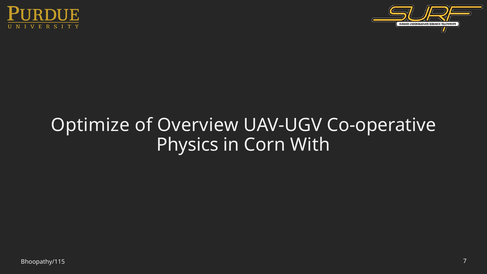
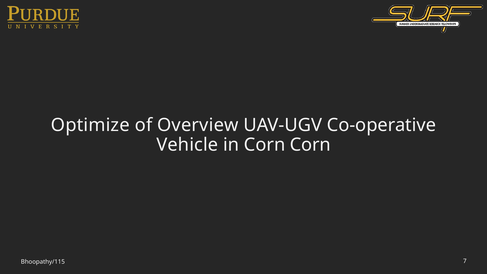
Physics: Physics -> Vehicle
Corn With: With -> Corn
